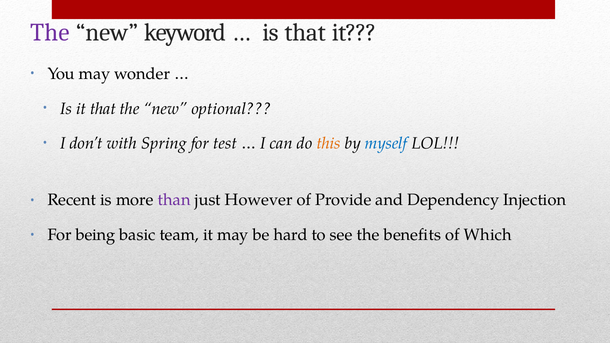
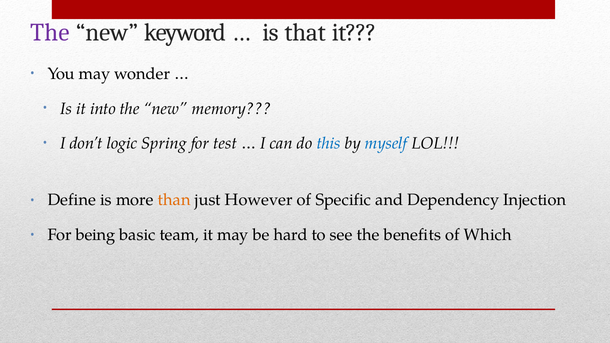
it that: that -> into
optional: optional -> memory
with: with -> logic
this colour: orange -> blue
Recent: Recent -> Define
than colour: purple -> orange
Provide: Provide -> Specific
